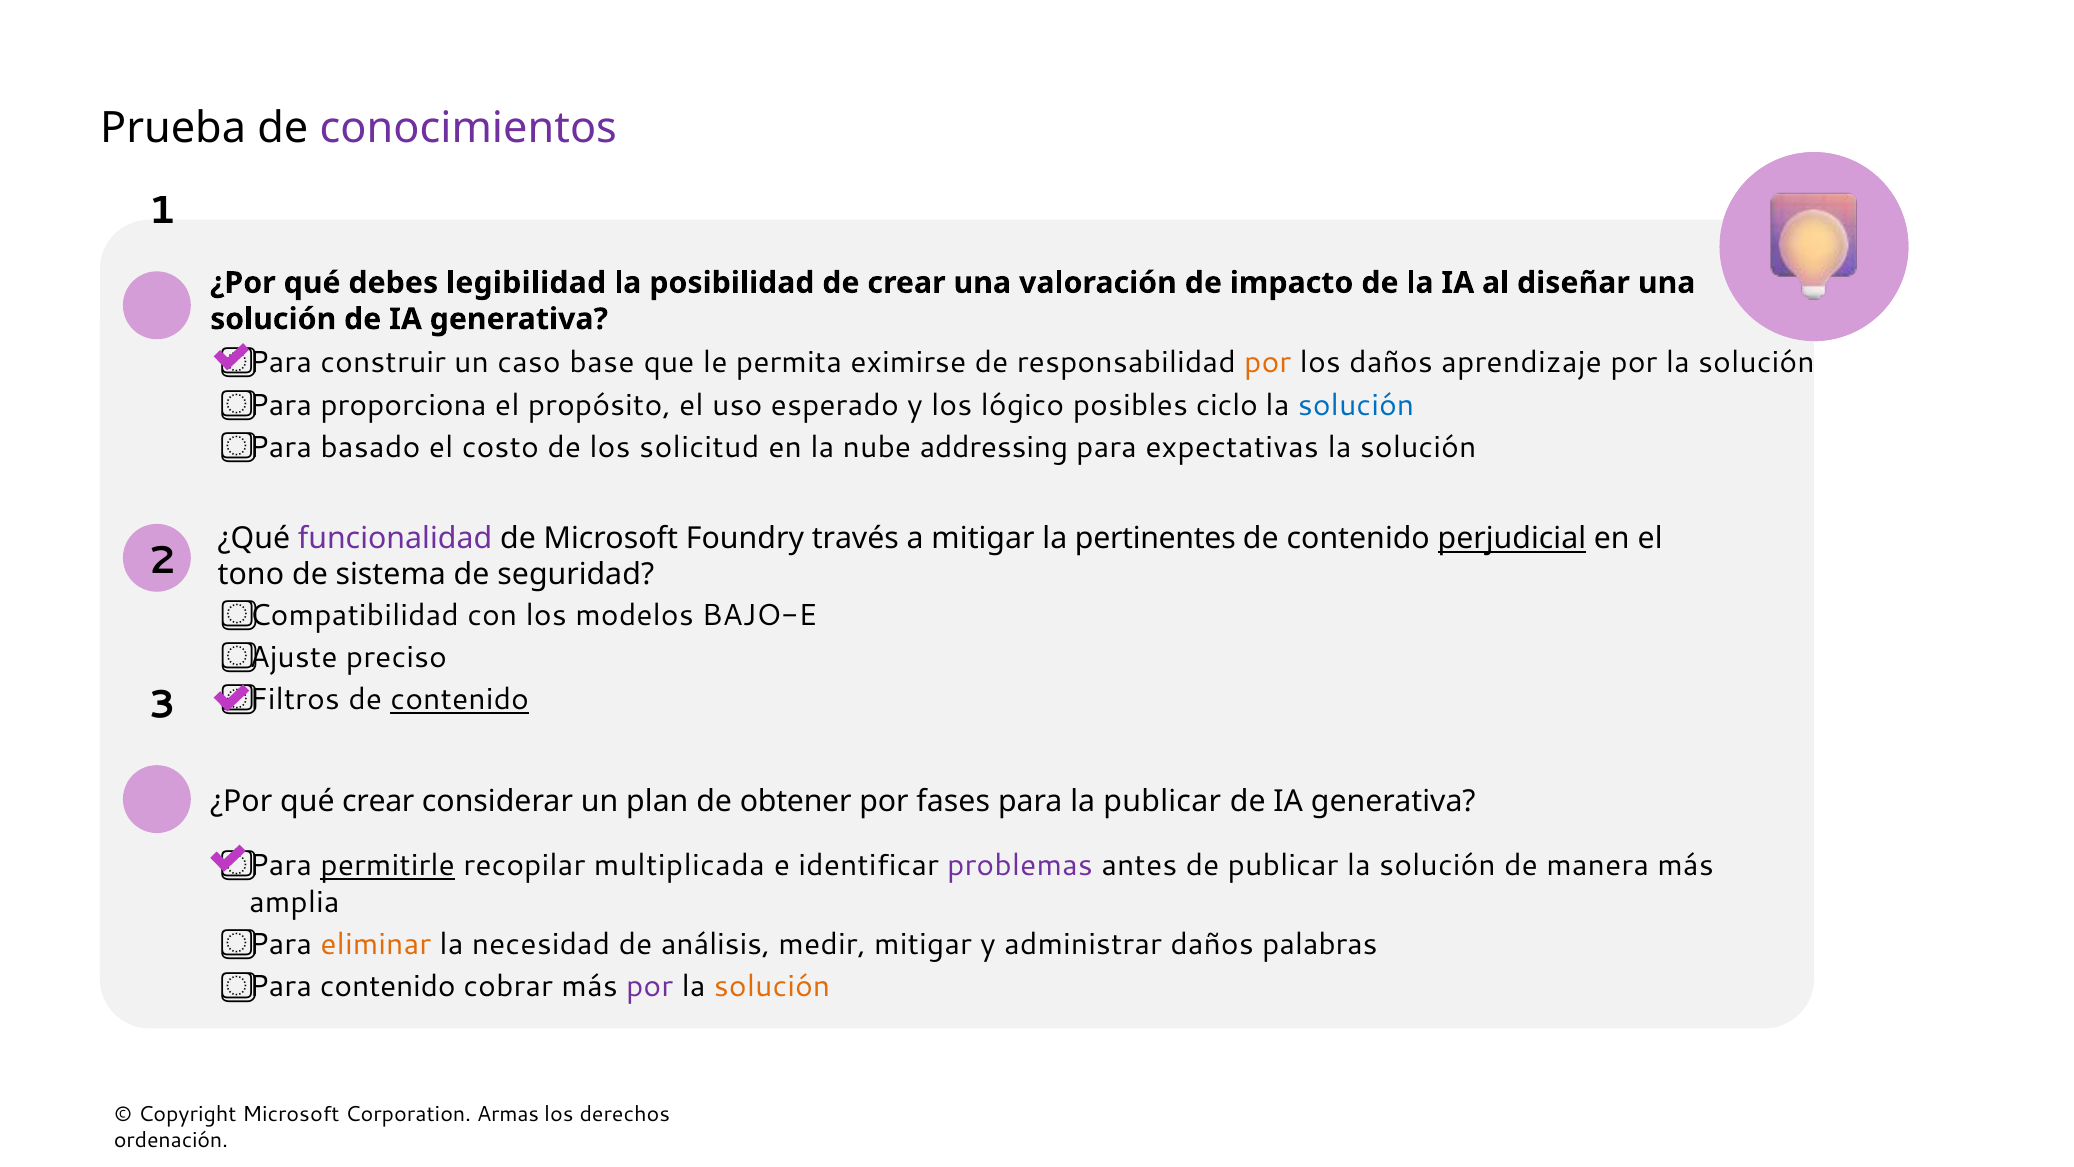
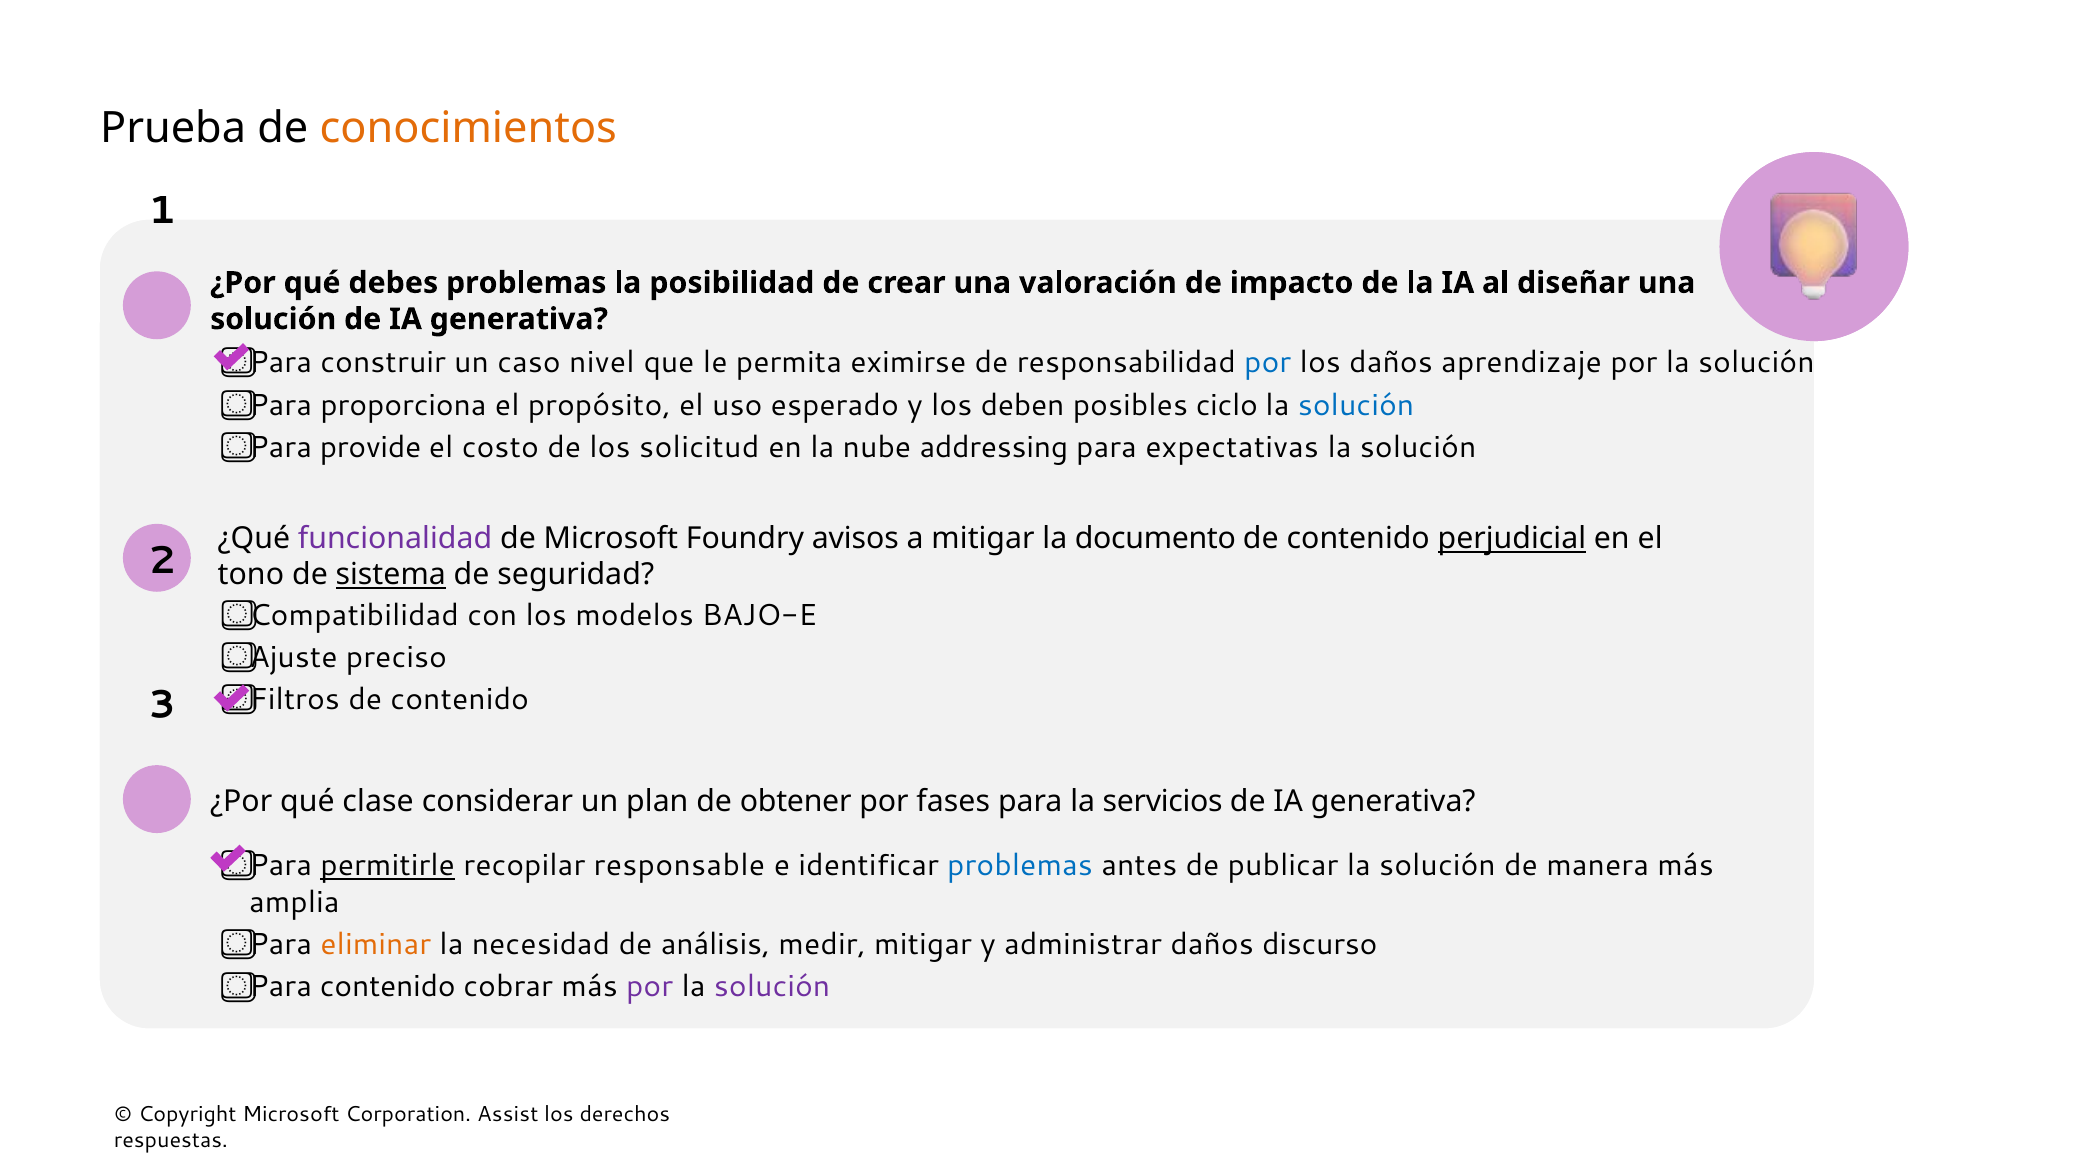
conocimientos colour: purple -> orange
debes legibilidad: legibilidad -> problemas
base: base -> nivel
por at (1268, 363) colour: orange -> blue
lógico: lógico -> deben
basado: basado -> provide
través: través -> avisos
pertinentes: pertinentes -> documento
sistema underline: none -> present
contenido at (460, 700) underline: present -> none
qué crear: crear -> clase
la publicar: publicar -> servicios
multiplicada: multiplicada -> responsable
problemas at (1020, 866) colour: purple -> blue
palabras: palabras -> discurso
solución at (772, 987) colour: orange -> purple
Armas: Armas -> Assist
ordenación: ordenación -> respuestas
